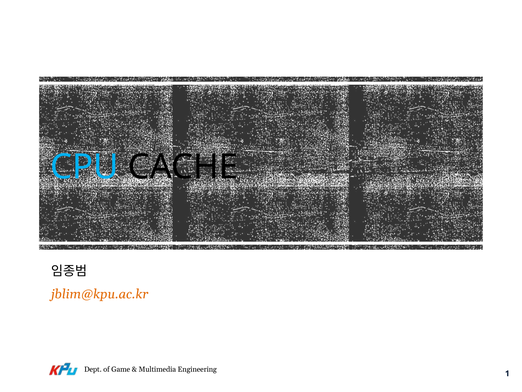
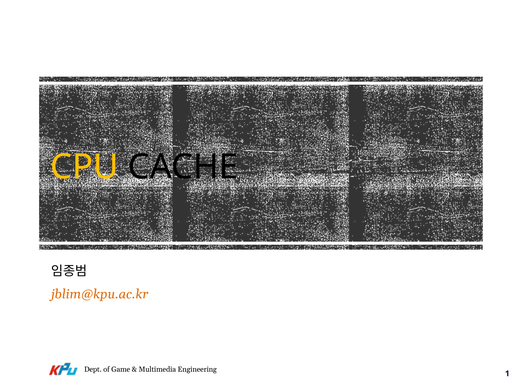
CPU colour: light blue -> yellow
